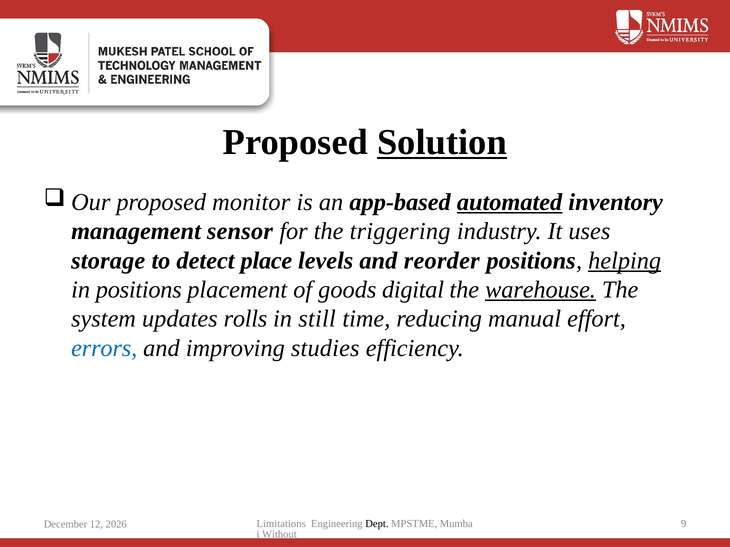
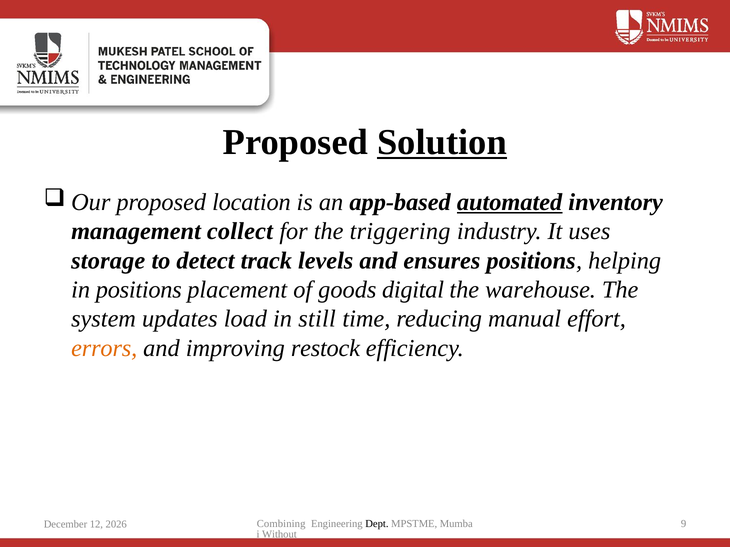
monitor: monitor -> location
sensor: sensor -> collect
place: place -> track
reorder: reorder -> ensures
helping underline: present -> none
warehouse underline: present -> none
rolls: rolls -> load
errors colour: blue -> orange
studies: studies -> restock
Limitations: Limitations -> Combining
